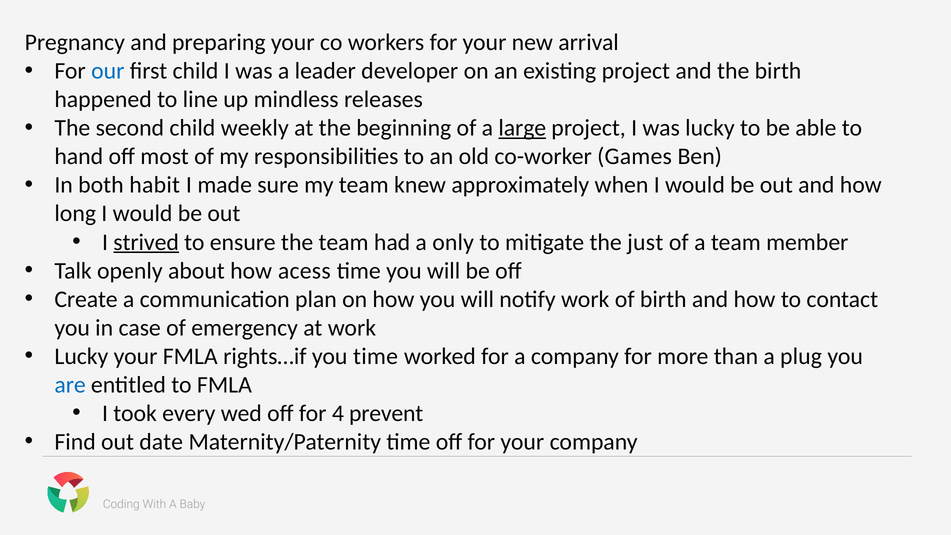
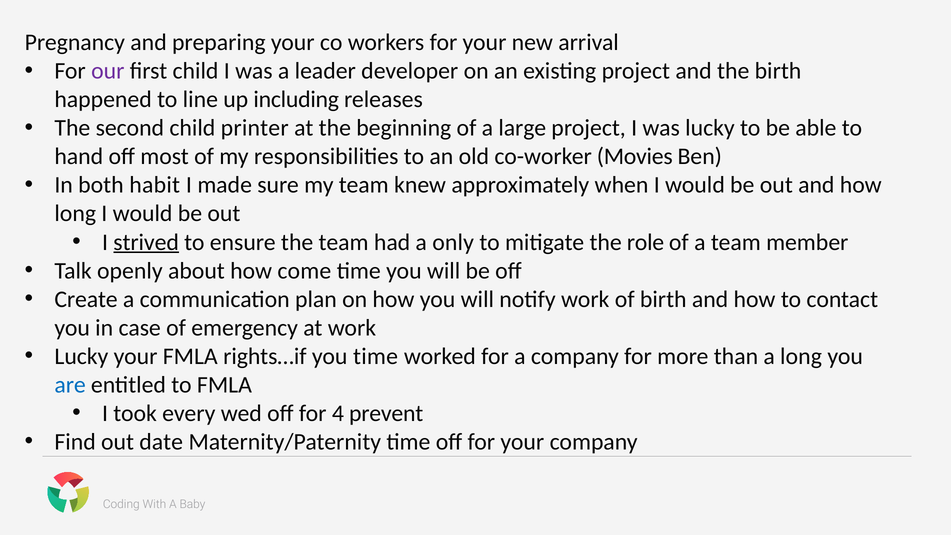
our colour: blue -> purple
mindless: mindless -> including
weekly: weekly -> printer
large underline: present -> none
Games: Games -> Movies
just: just -> role
acess: acess -> come
a plug: plug -> long
